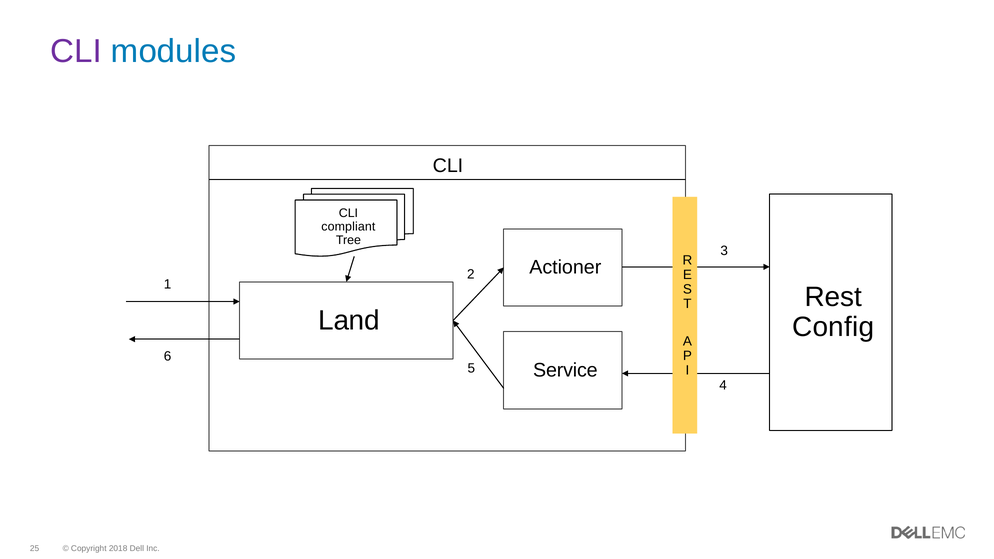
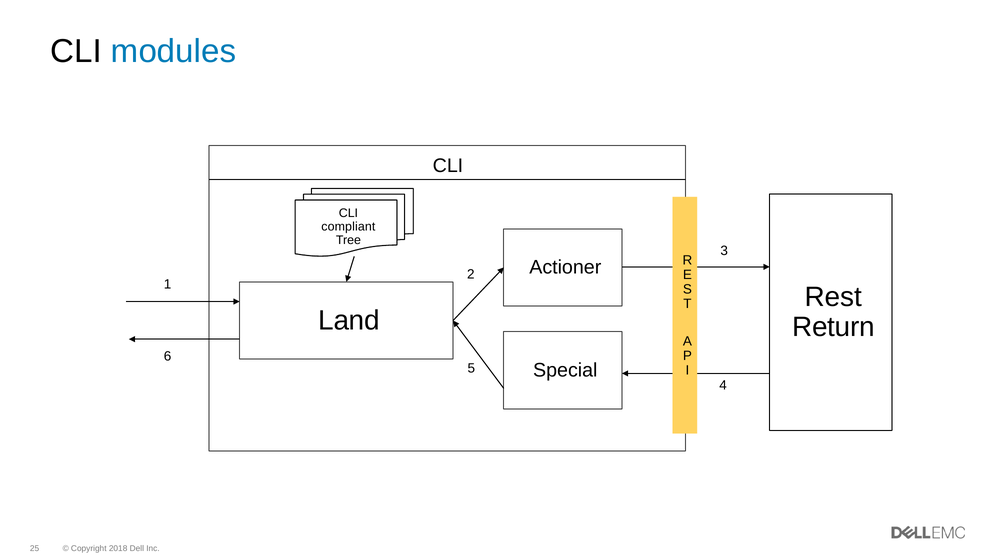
CLI at (76, 51) colour: purple -> black
Config: Config -> Return
Service: Service -> Special
